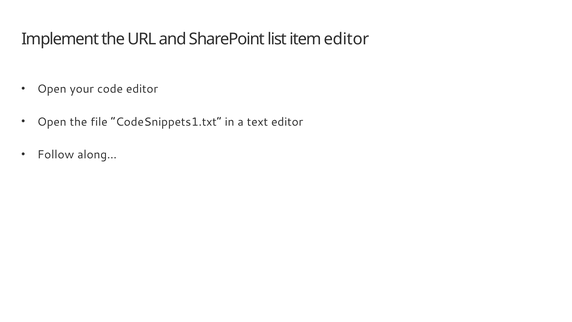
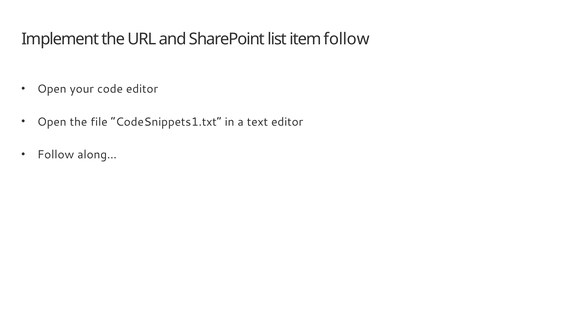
item editor: editor -> follow
